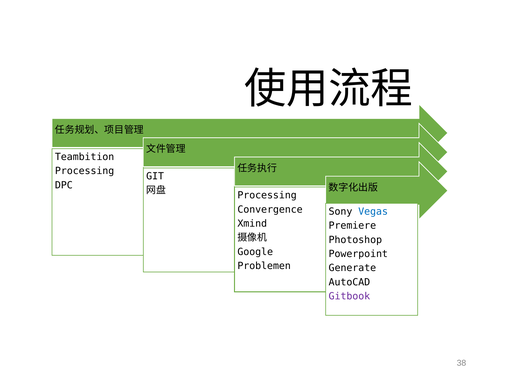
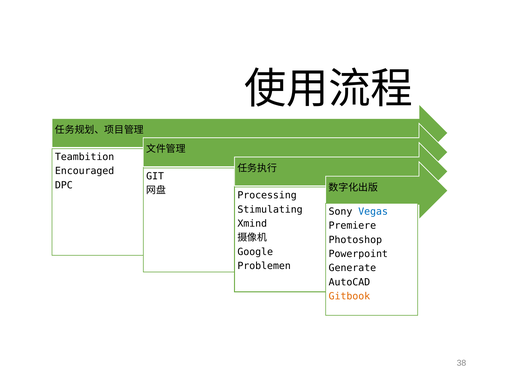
Processing at (85, 171): Processing -> Encouraged
Convergence: Convergence -> Stimulating
Gitbook colour: purple -> orange
